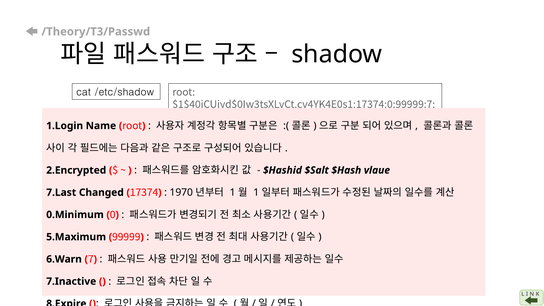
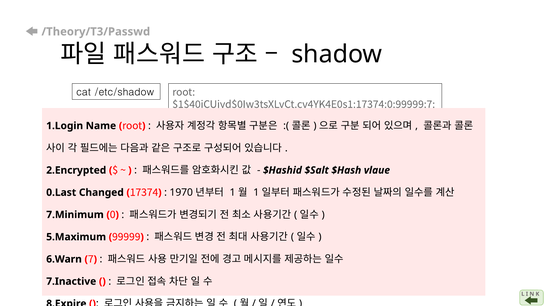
7.Last: 7.Last -> 0.Last
0.Minimum: 0.Minimum -> 7.Minimum
